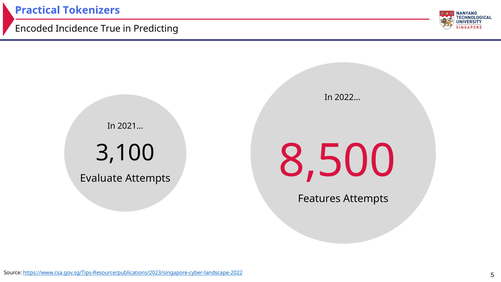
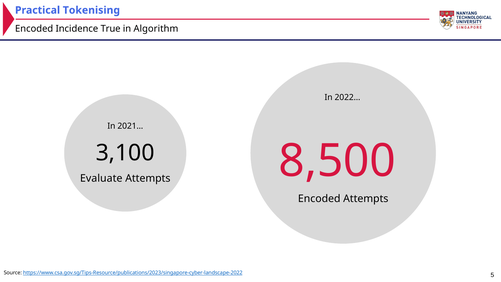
Tokenizers: Tokenizers -> Tokenising
Predicting: Predicting -> Algorithm
Features at (319, 199): Features -> Encoded
